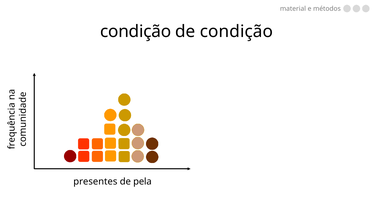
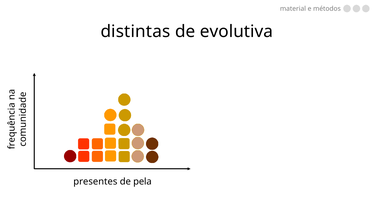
condição at (136, 31): condição -> distintas
de condição: condição -> evolutiva
